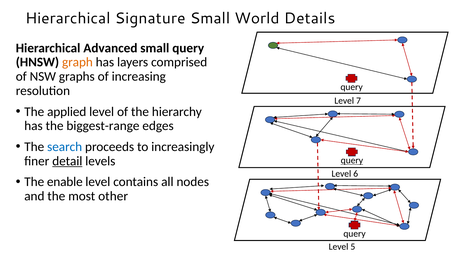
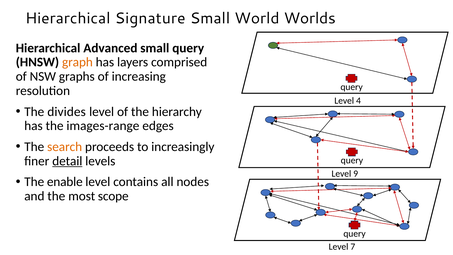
Details: Details -> Worlds
7: 7 -> 4
applied: applied -> divides
biggest-range: biggest-range -> images-range
search colour: blue -> orange
query at (352, 160) underline: present -> none
6: 6 -> 9
other: other -> scope
5: 5 -> 7
